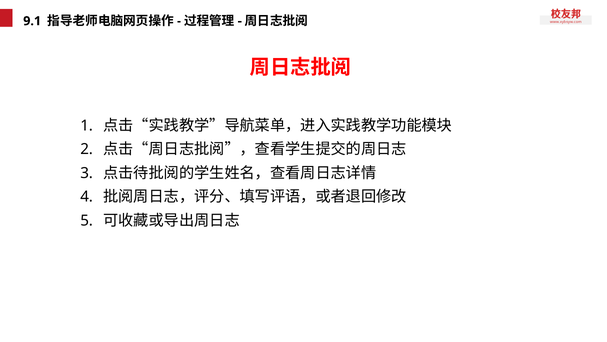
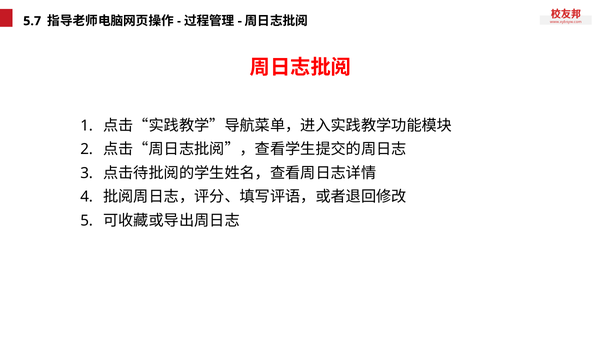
9.1: 9.1 -> 5.7
